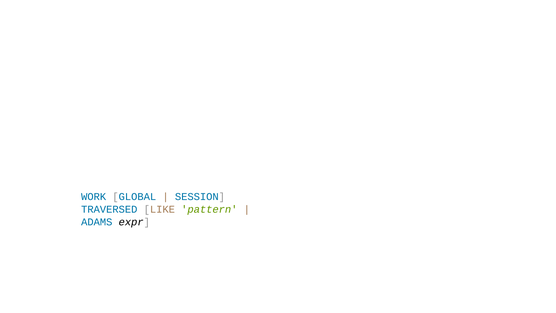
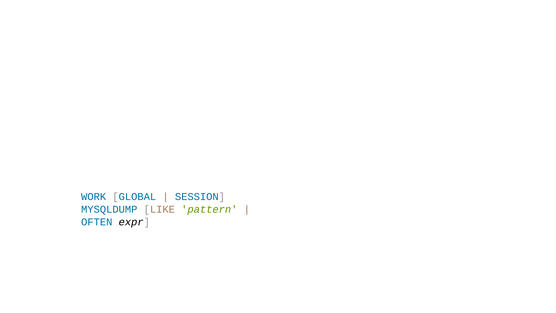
TRAVERSED: TRAVERSED -> MYSQLDUMP
ADAMS: ADAMS -> OFTEN
